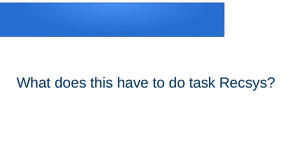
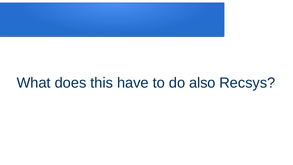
task: task -> also
